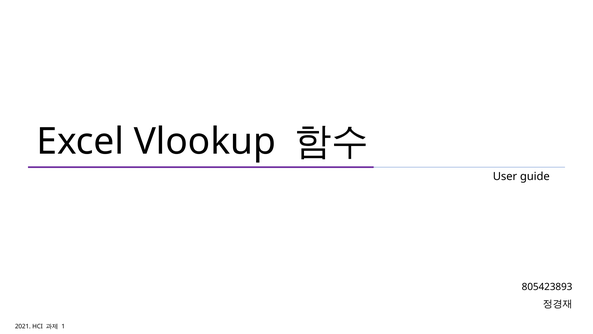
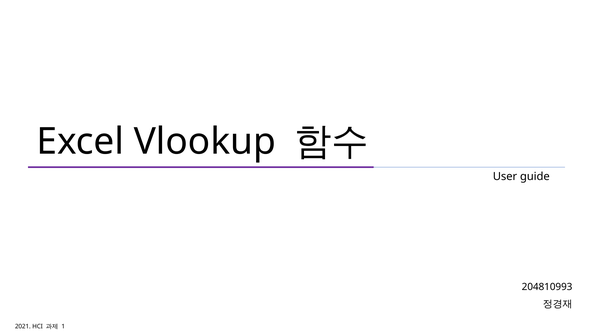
805423893: 805423893 -> 204810993
